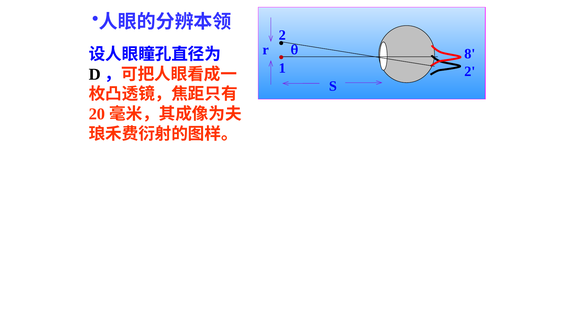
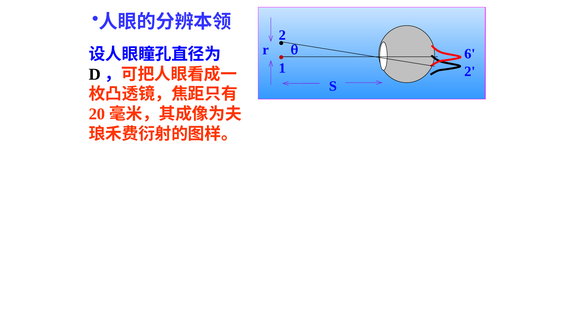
8: 8 -> 6
